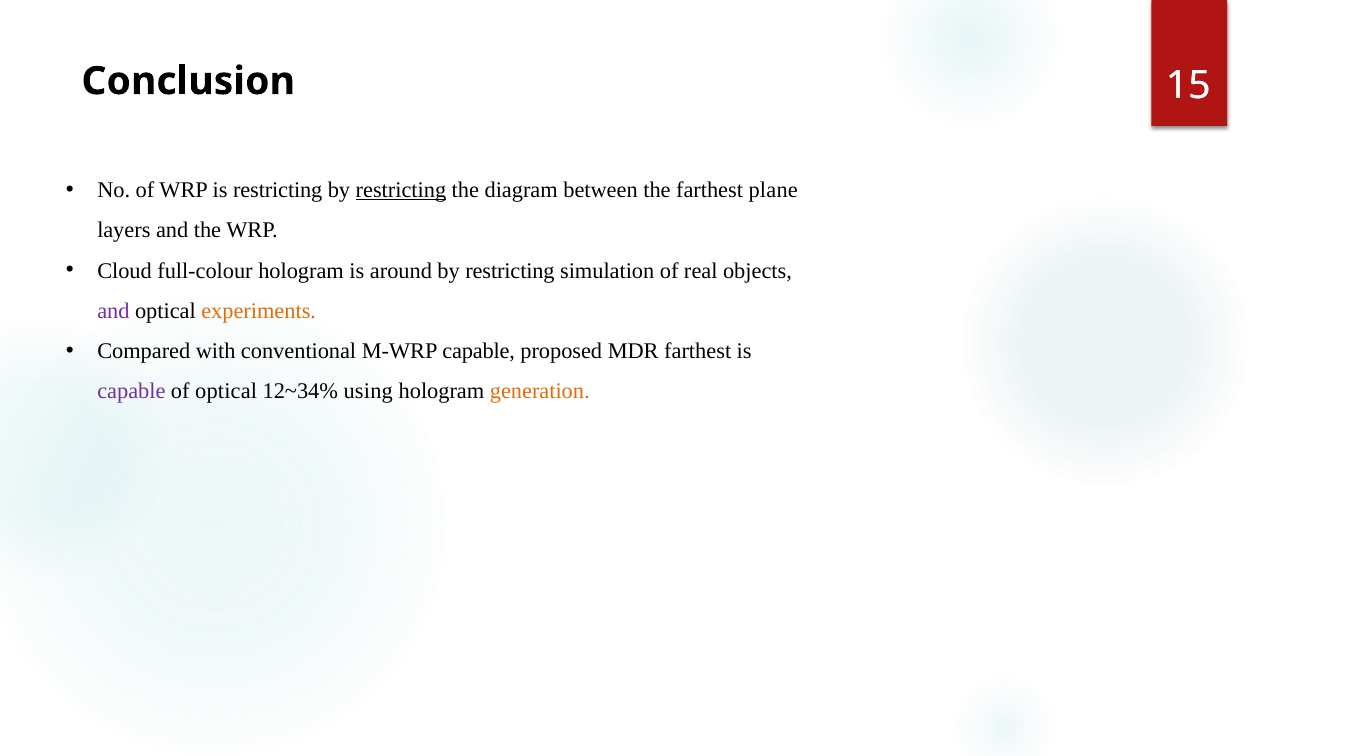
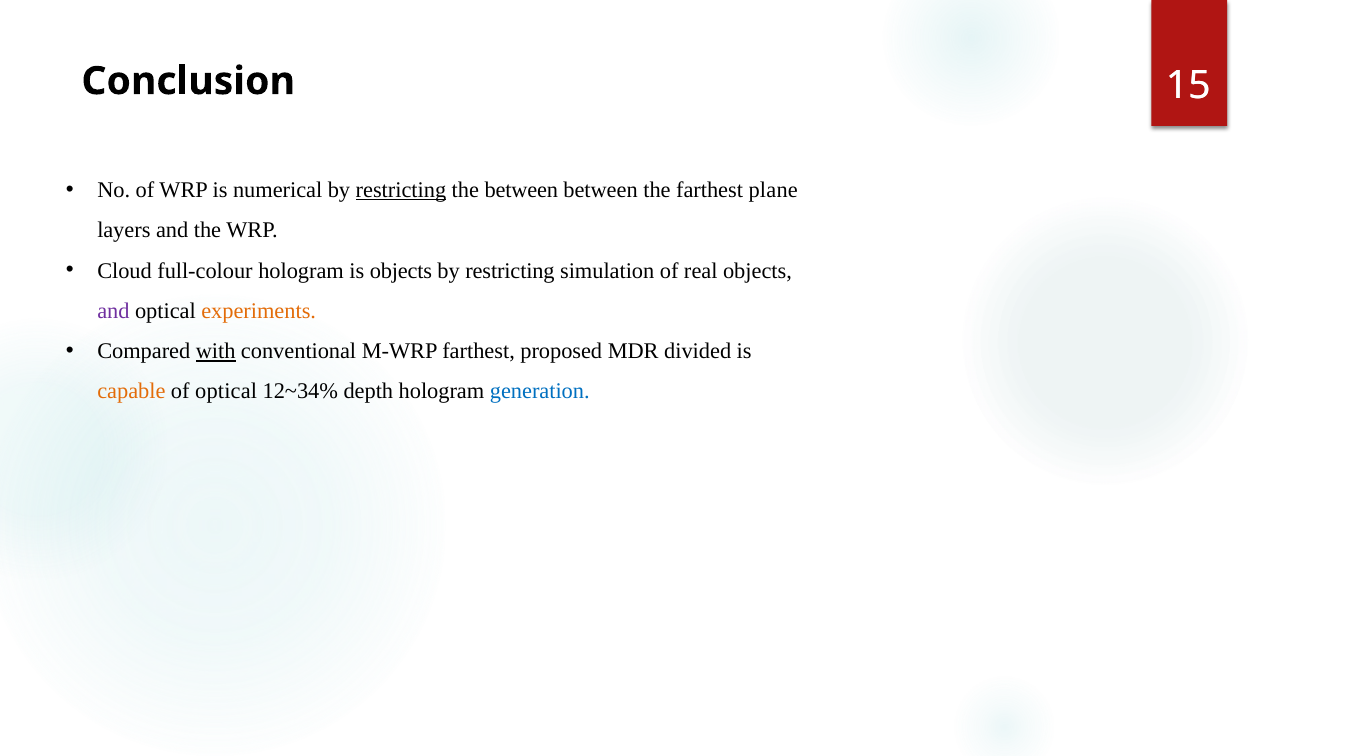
is restricting: restricting -> numerical
the diagram: diagram -> between
is around: around -> objects
with underline: none -> present
M-WRP capable: capable -> farthest
MDR farthest: farthest -> divided
capable at (131, 392) colour: purple -> orange
using: using -> depth
generation colour: orange -> blue
